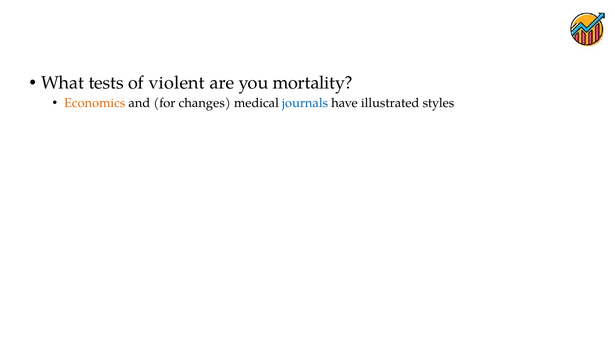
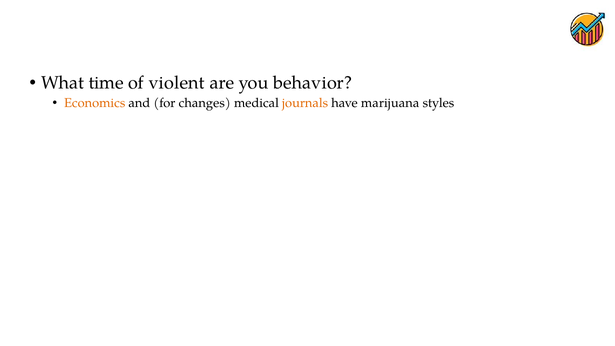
tests: tests -> time
mortality: mortality -> behavior
journals colour: blue -> orange
illustrated: illustrated -> marijuana
